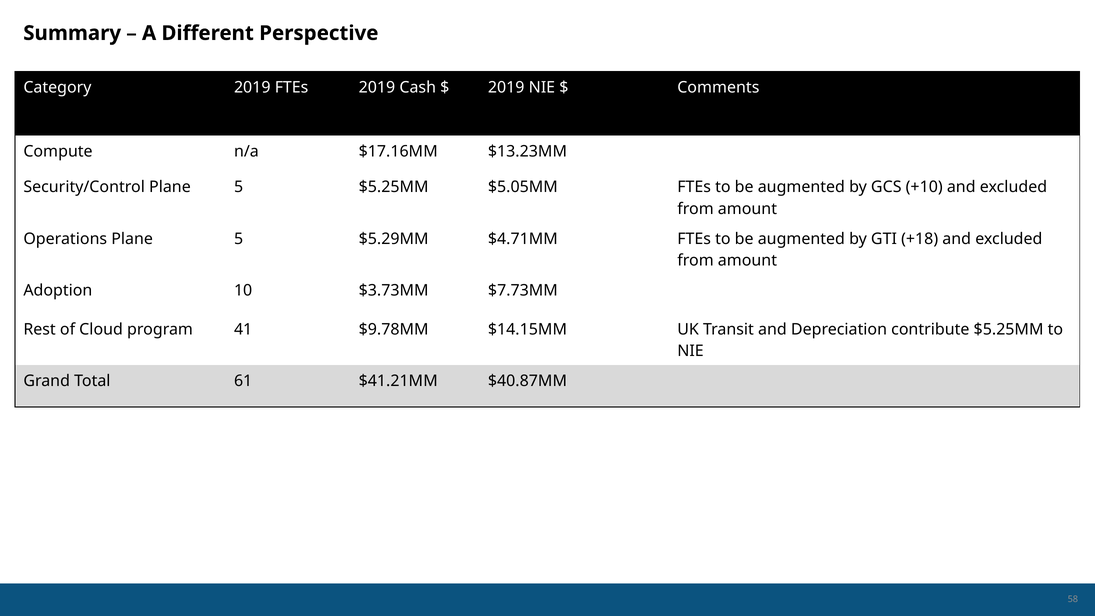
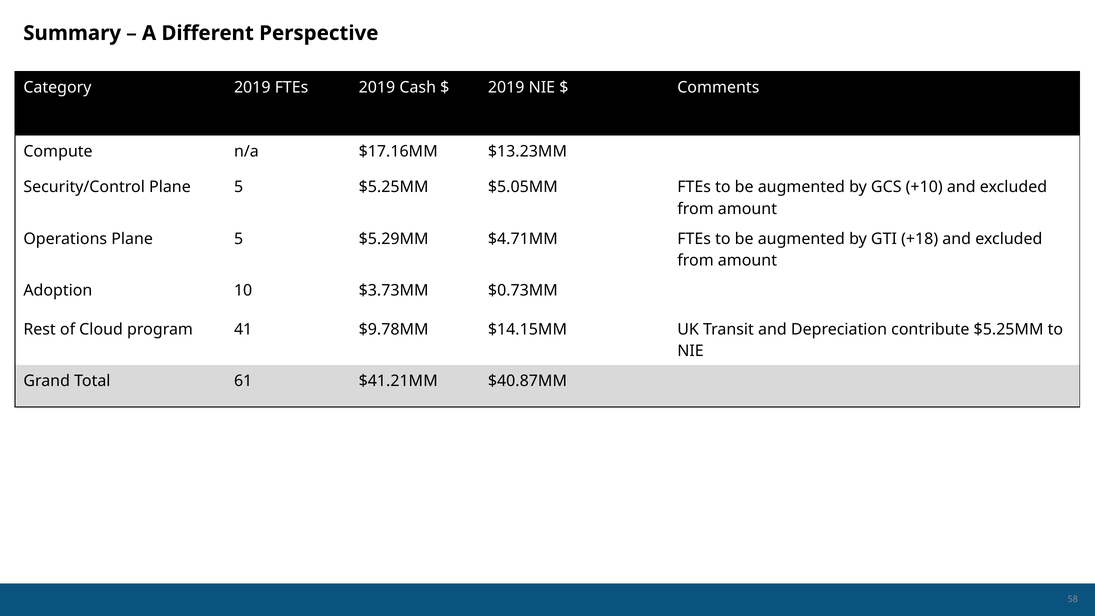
$7.73MM: $7.73MM -> $0.73MM
